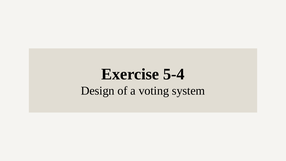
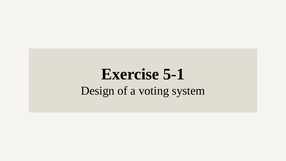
5-4: 5-4 -> 5-1
